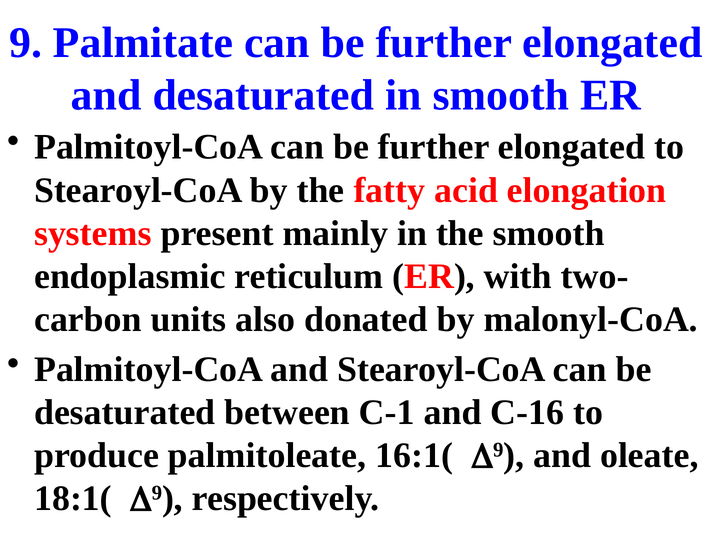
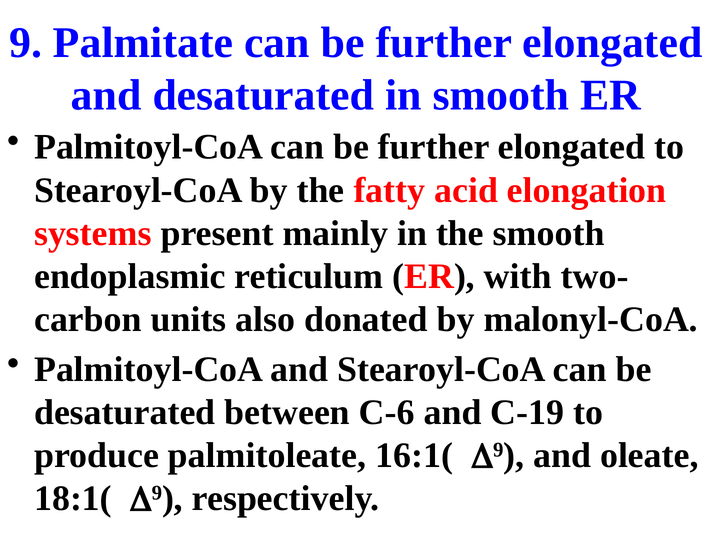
C-1: C-1 -> C-6
C-16: C-16 -> C-19
